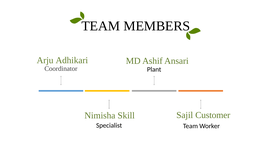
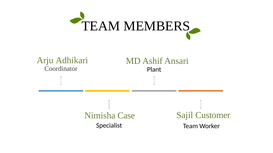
Skill: Skill -> Case
